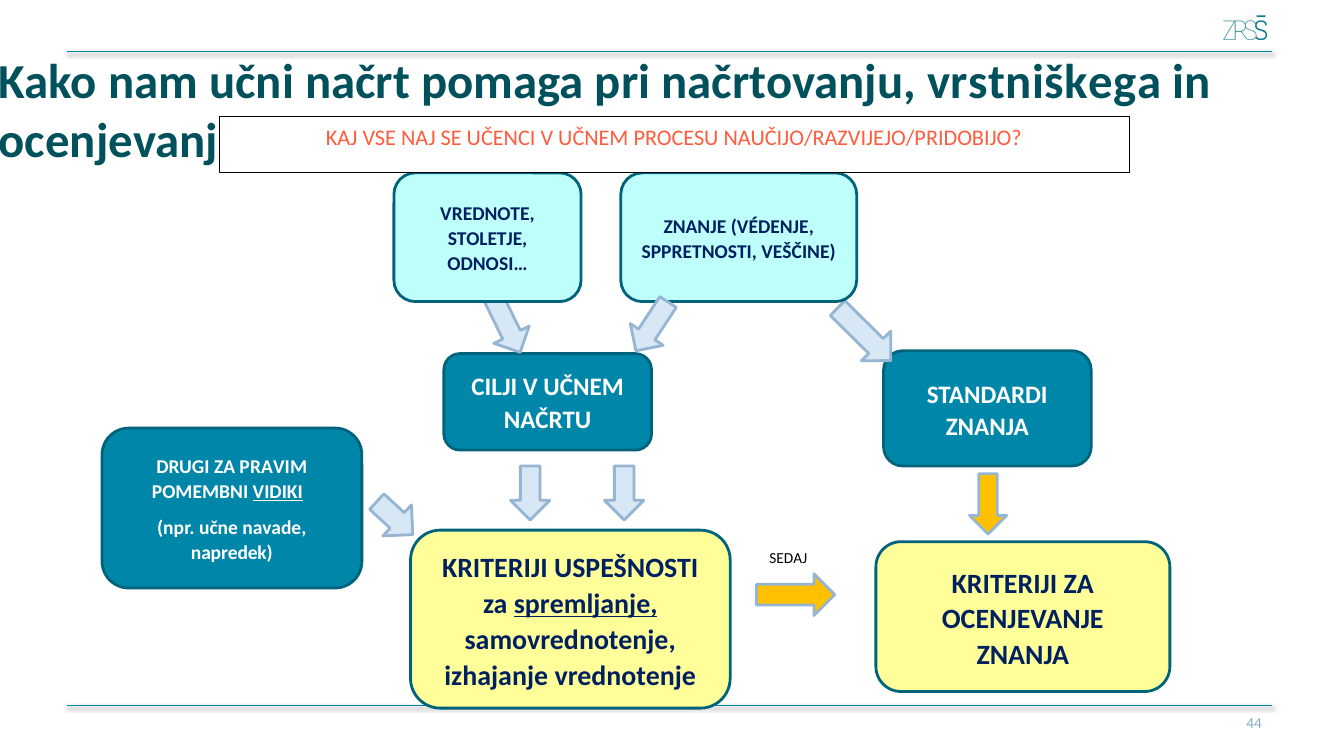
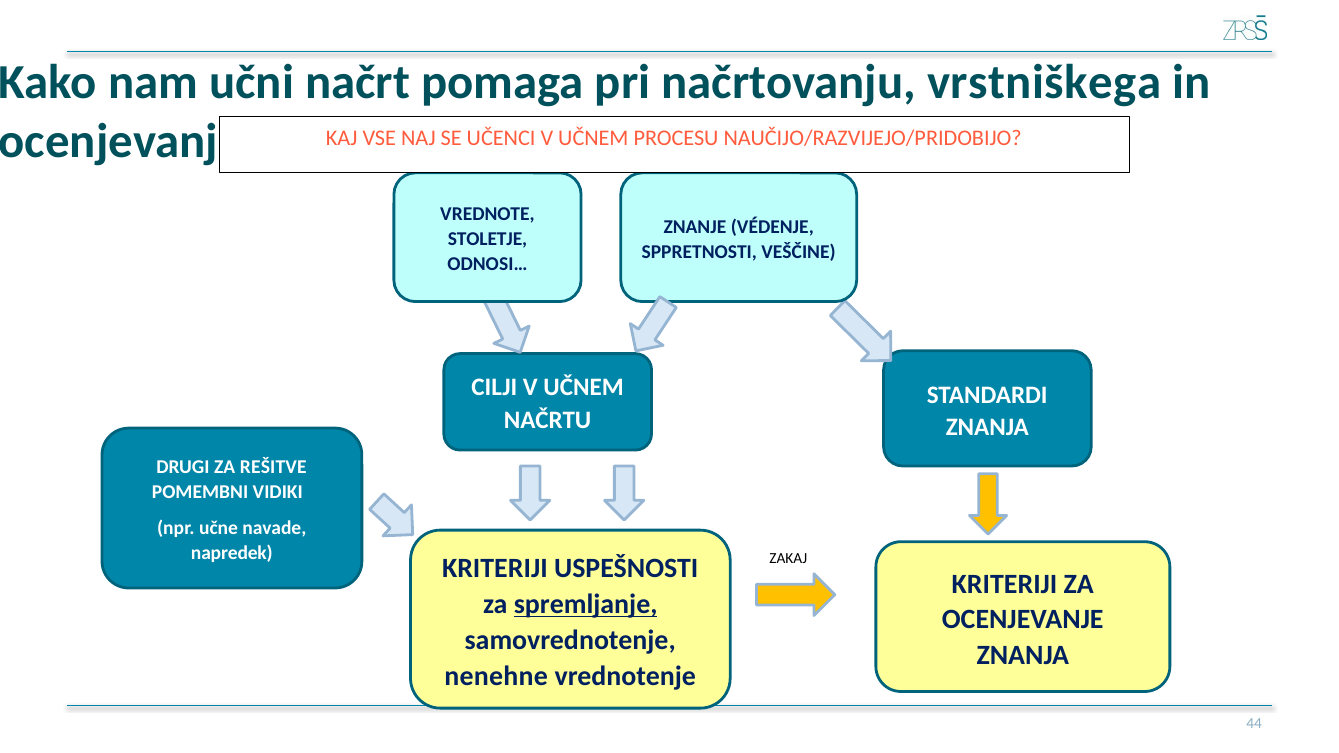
PRAVIM: PRAVIM -> REŠITVE
VIDIKI underline: present -> none
SEDAJ: SEDAJ -> ZAKAJ
izhajanje: izhajanje -> nenehne
